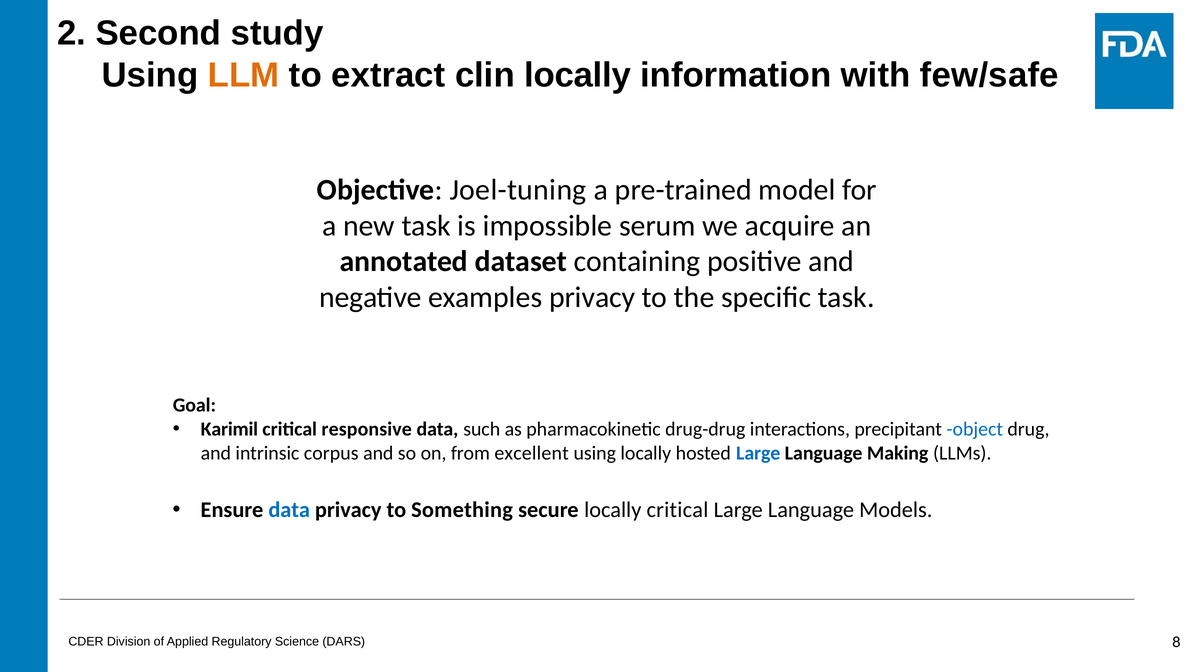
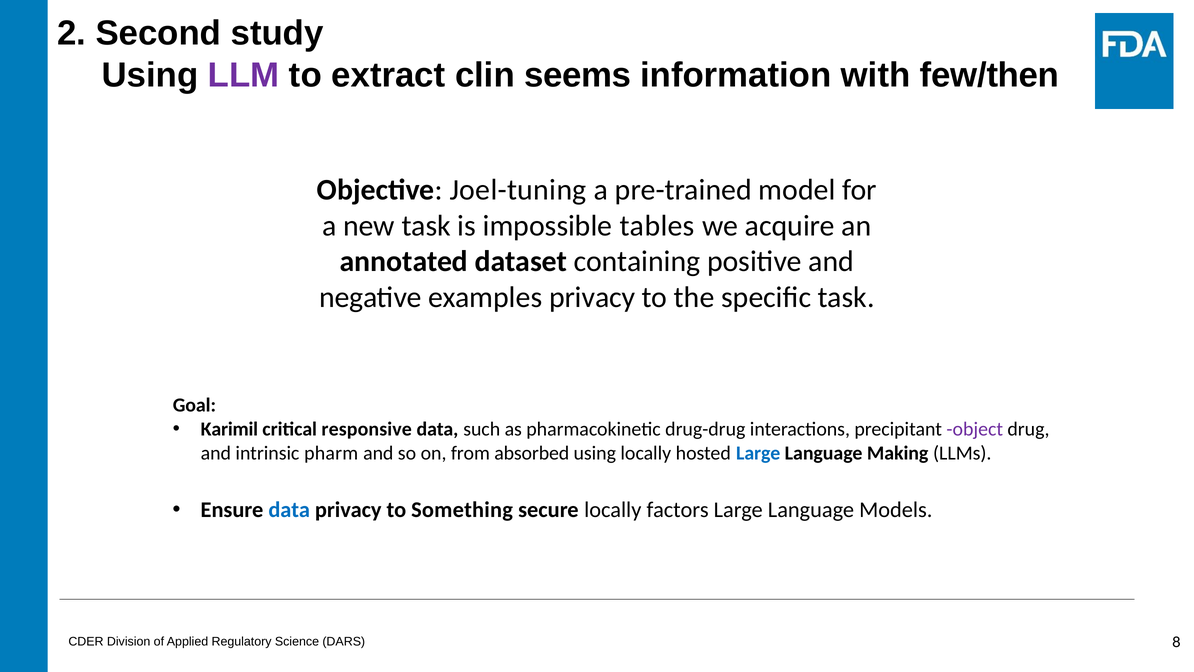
LLM colour: orange -> purple
clin locally: locally -> seems
few/safe: few/safe -> few/then
serum: serum -> tables
object colour: blue -> purple
corpus: corpus -> pharm
excellent: excellent -> absorbed
locally critical: critical -> factors
